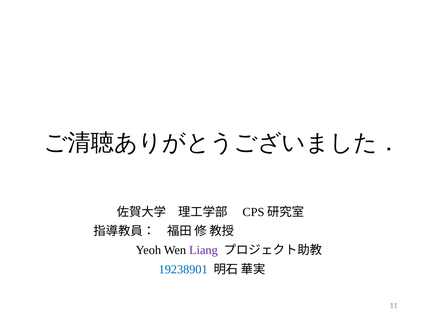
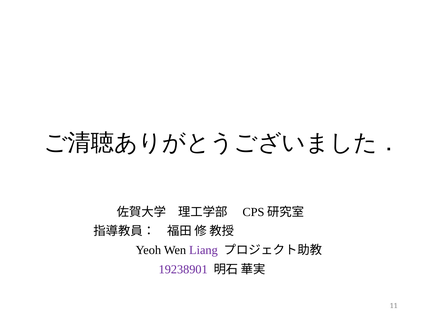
19238901 colour: blue -> purple
